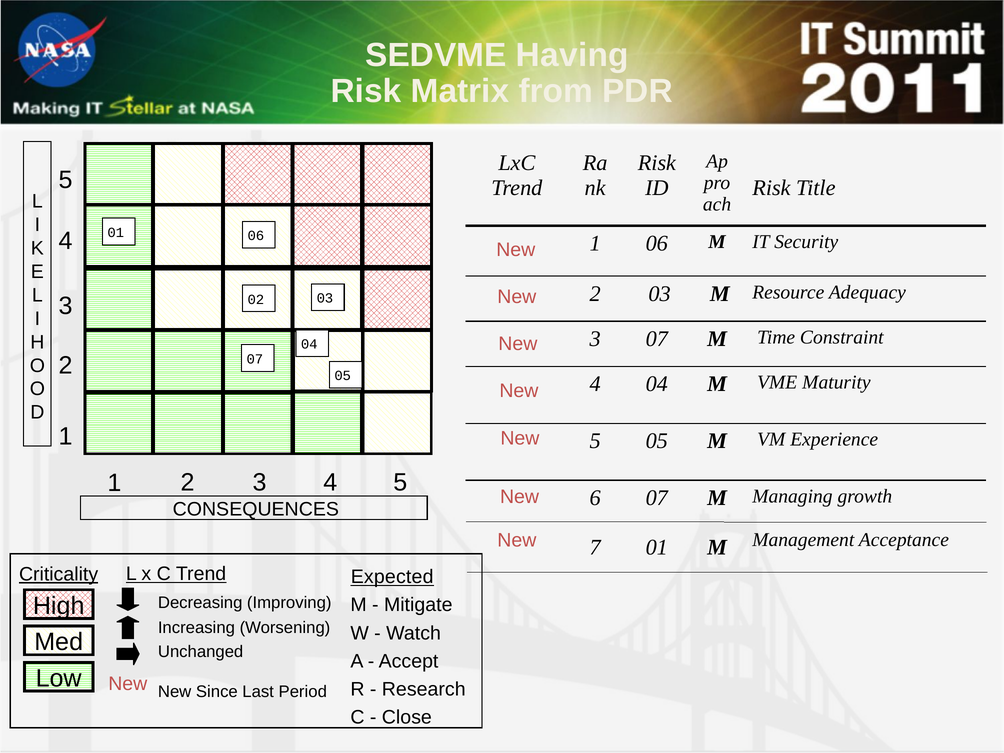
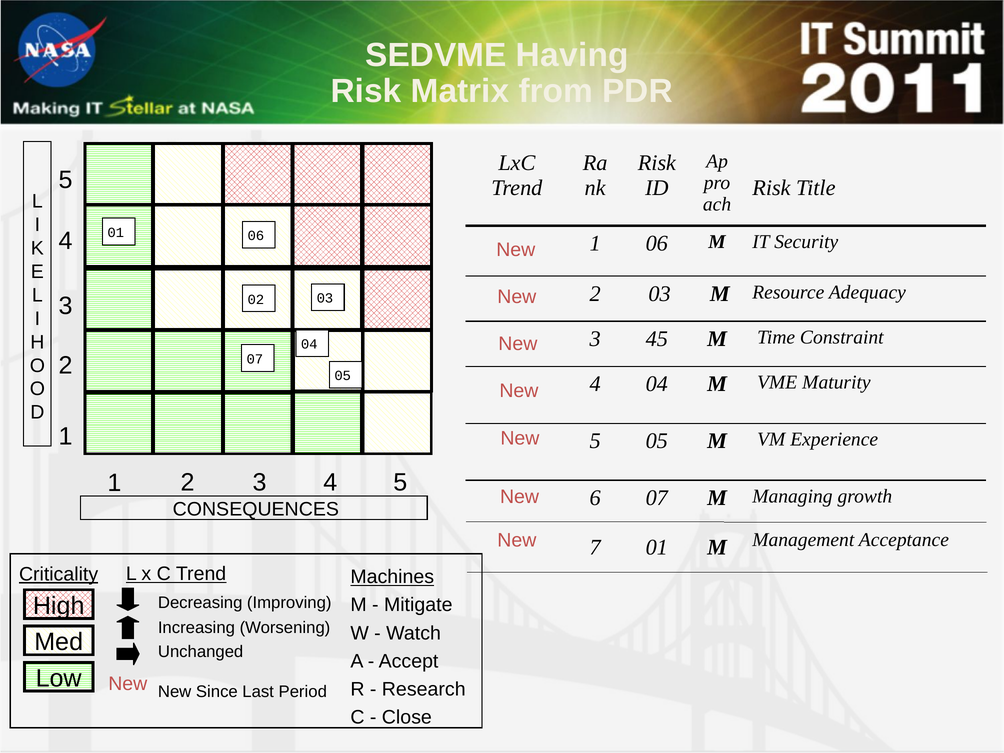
3 07: 07 -> 45
Expected: Expected -> Machines
